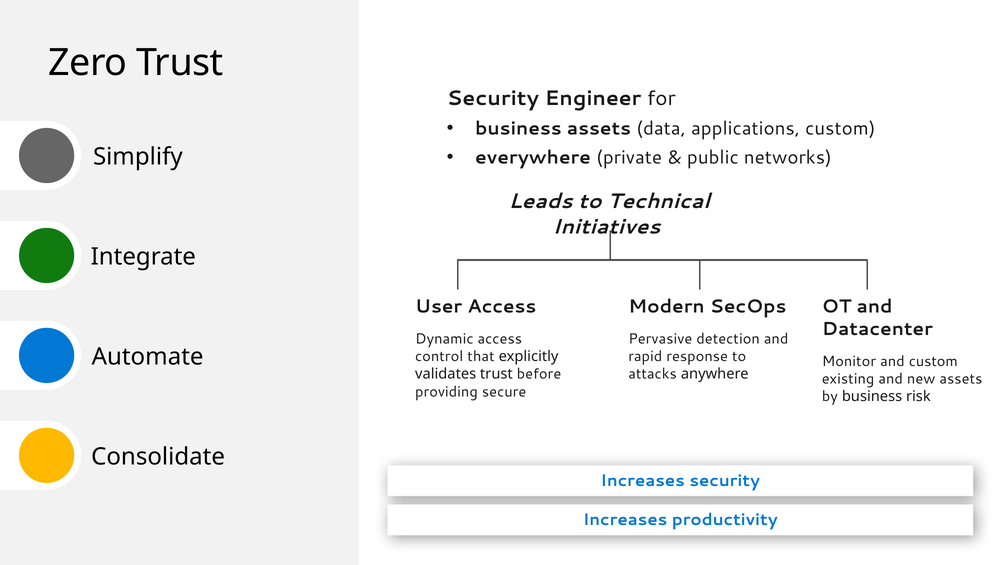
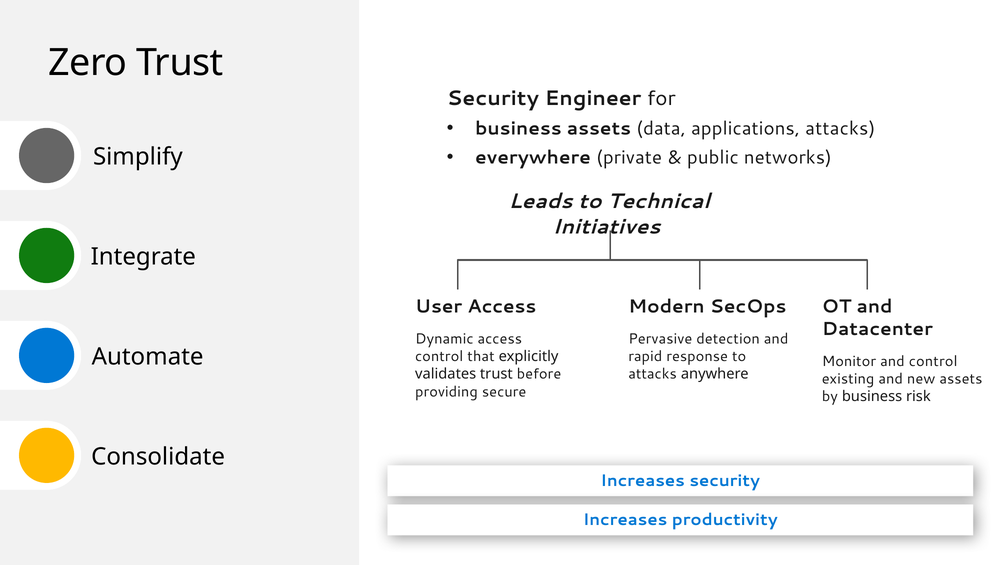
applications custom: custom -> attacks
and custom: custom -> control
